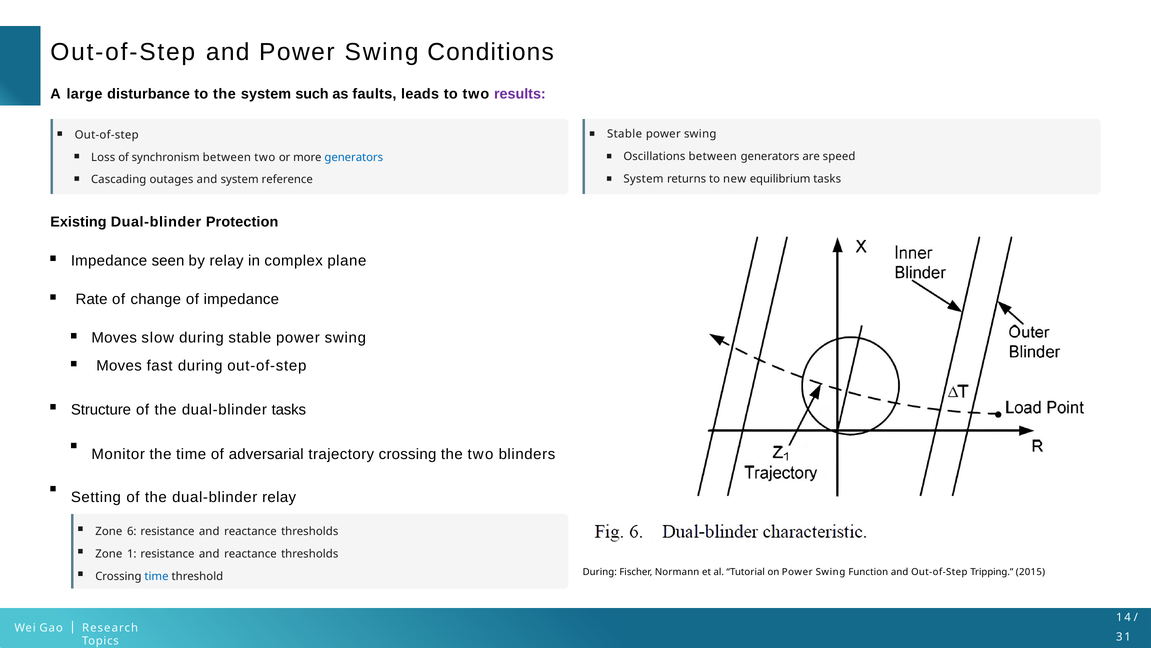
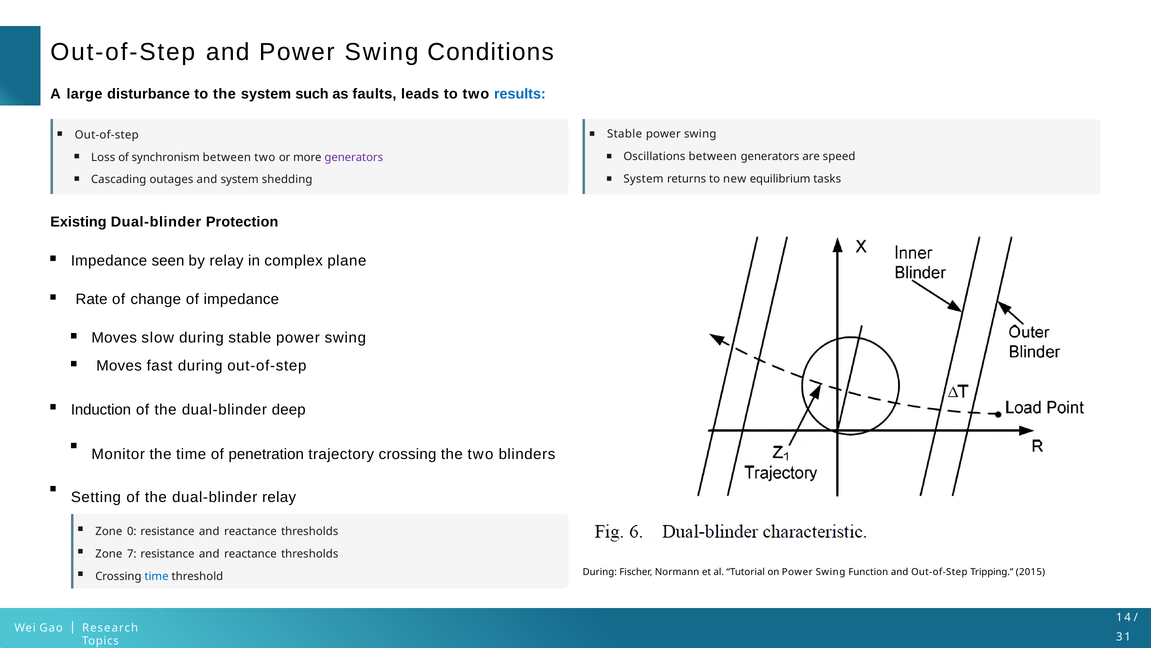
results colour: purple -> blue
generators at (354, 157) colour: blue -> purple
reference: reference -> shedding
Structure: Structure -> Induction
dual-blinder tasks: tasks -> deep
adversarial: adversarial -> penetration
6: 6 -> 0
1: 1 -> 7
